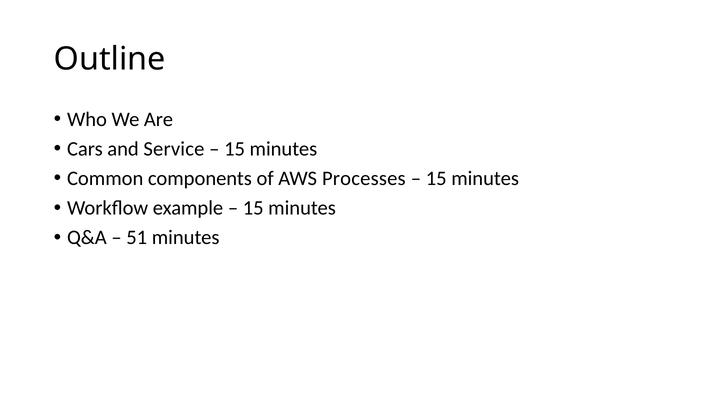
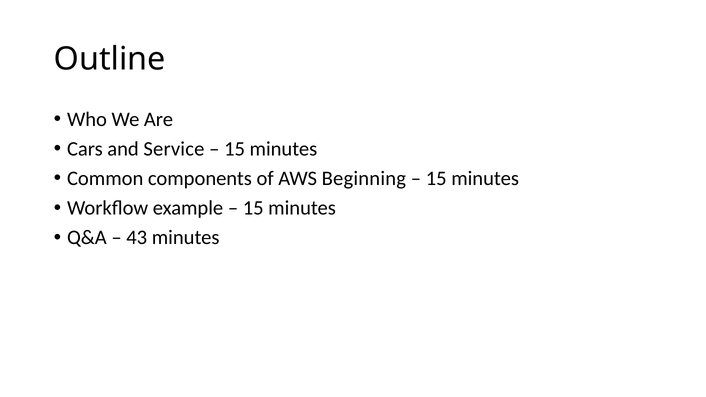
Processes: Processes -> Beginning
51: 51 -> 43
